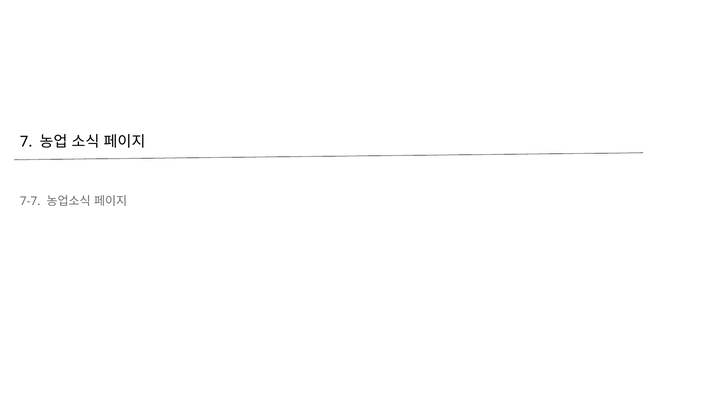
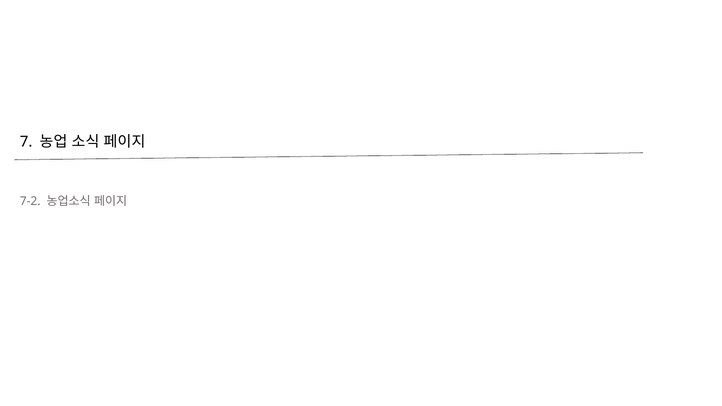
7-7: 7-7 -> 7-2
